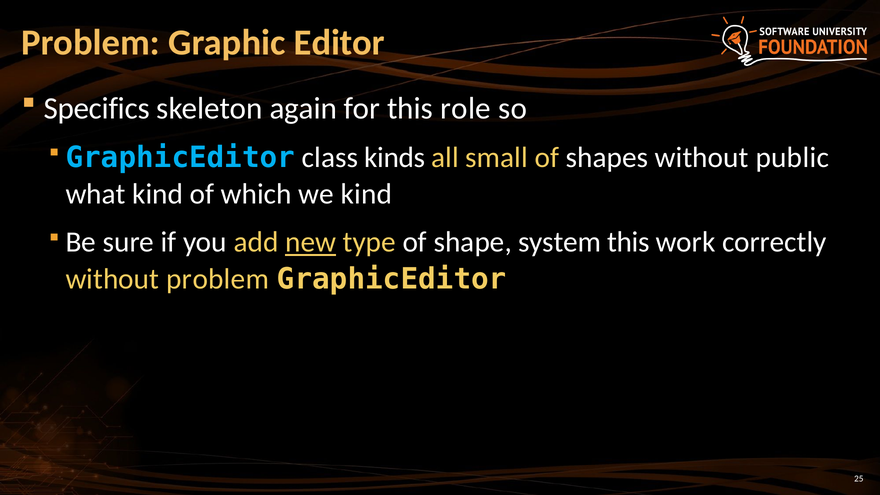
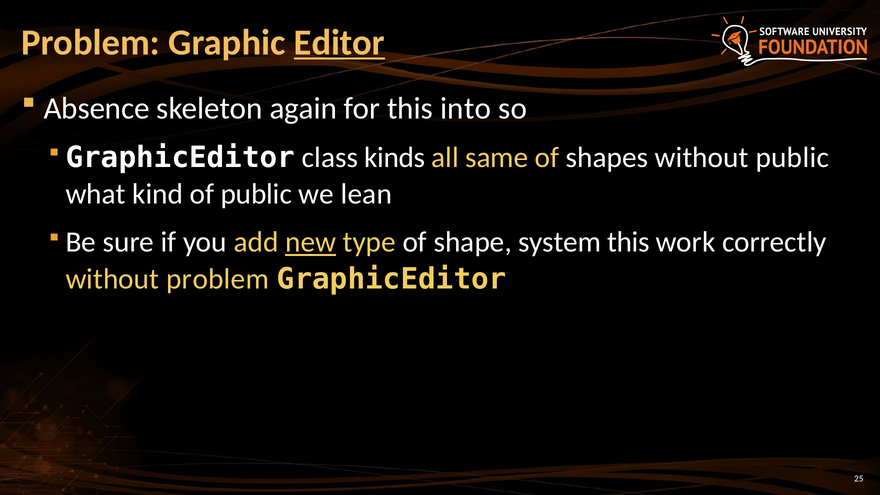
Editor underline: none -> present
Specifics: Specifics -> Absence
role: role -> into
GraphicEditor at (180, 157) colour: light blue -> white
small: small -> same
of which: which -> public
we kind: kind -> lean
